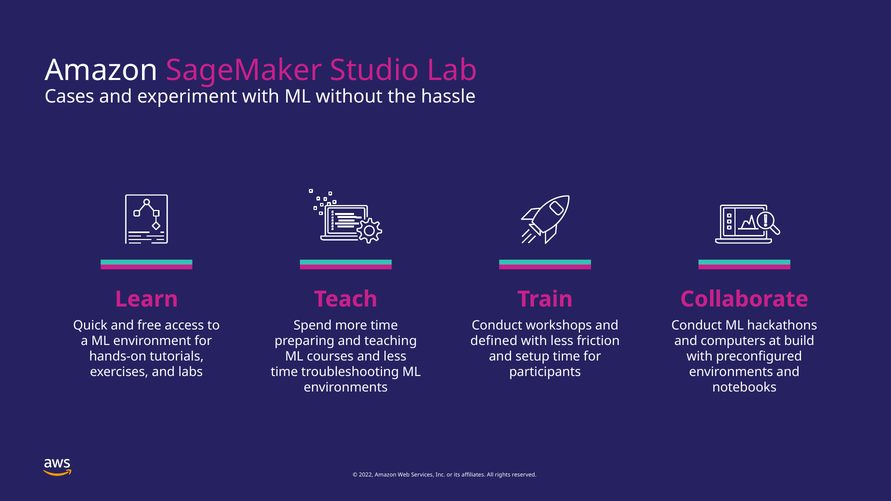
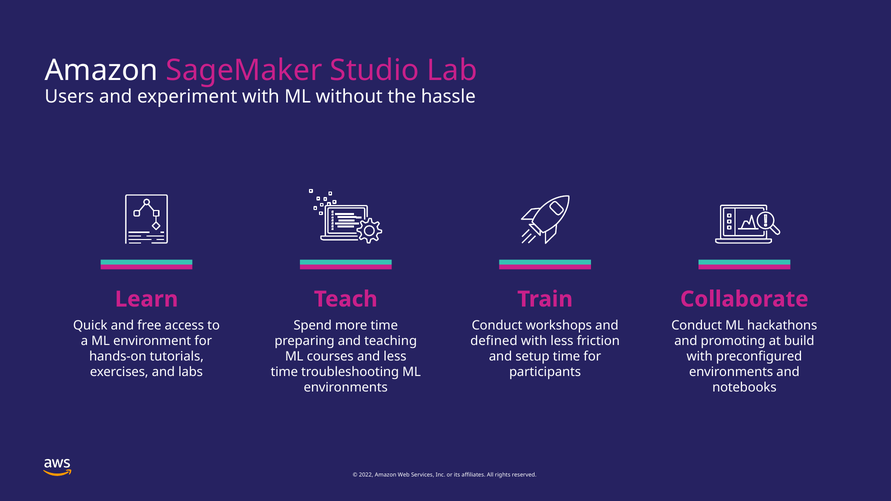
Cases: Cases -> Users
computers: computers -> promoting
